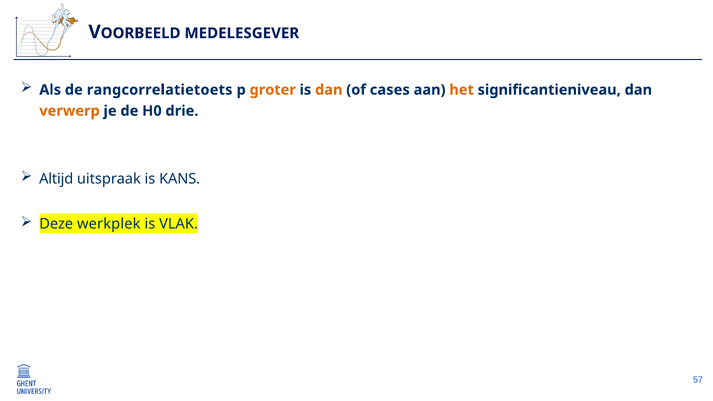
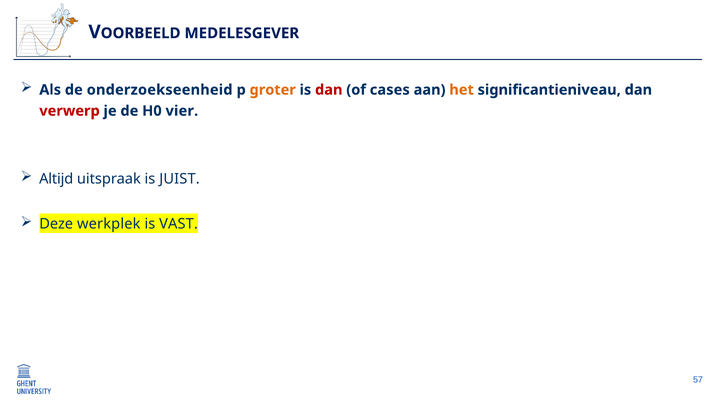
rangcorrelatietoets: rangcorrelatietoets -> onderzoekseenheid
dan at (329, 90) colour: orange -> red
verwerp colour: orange -> red
drie: drie -> vier
KANS: KANS -> JUIST
VLAK: VLAK -> VAST
